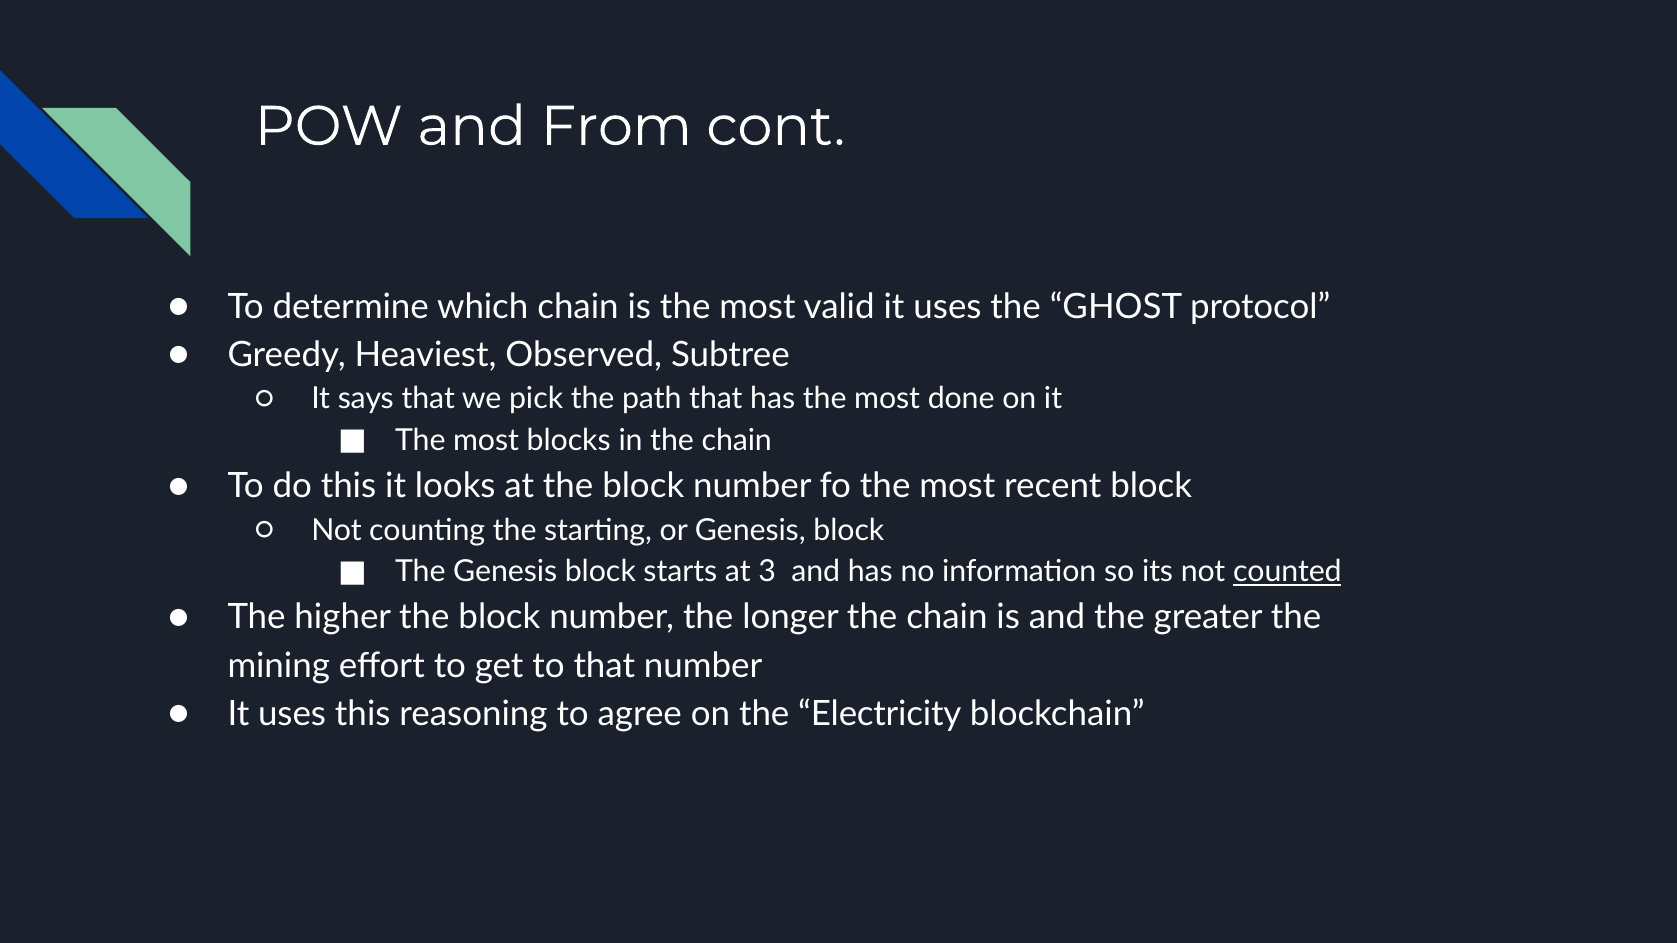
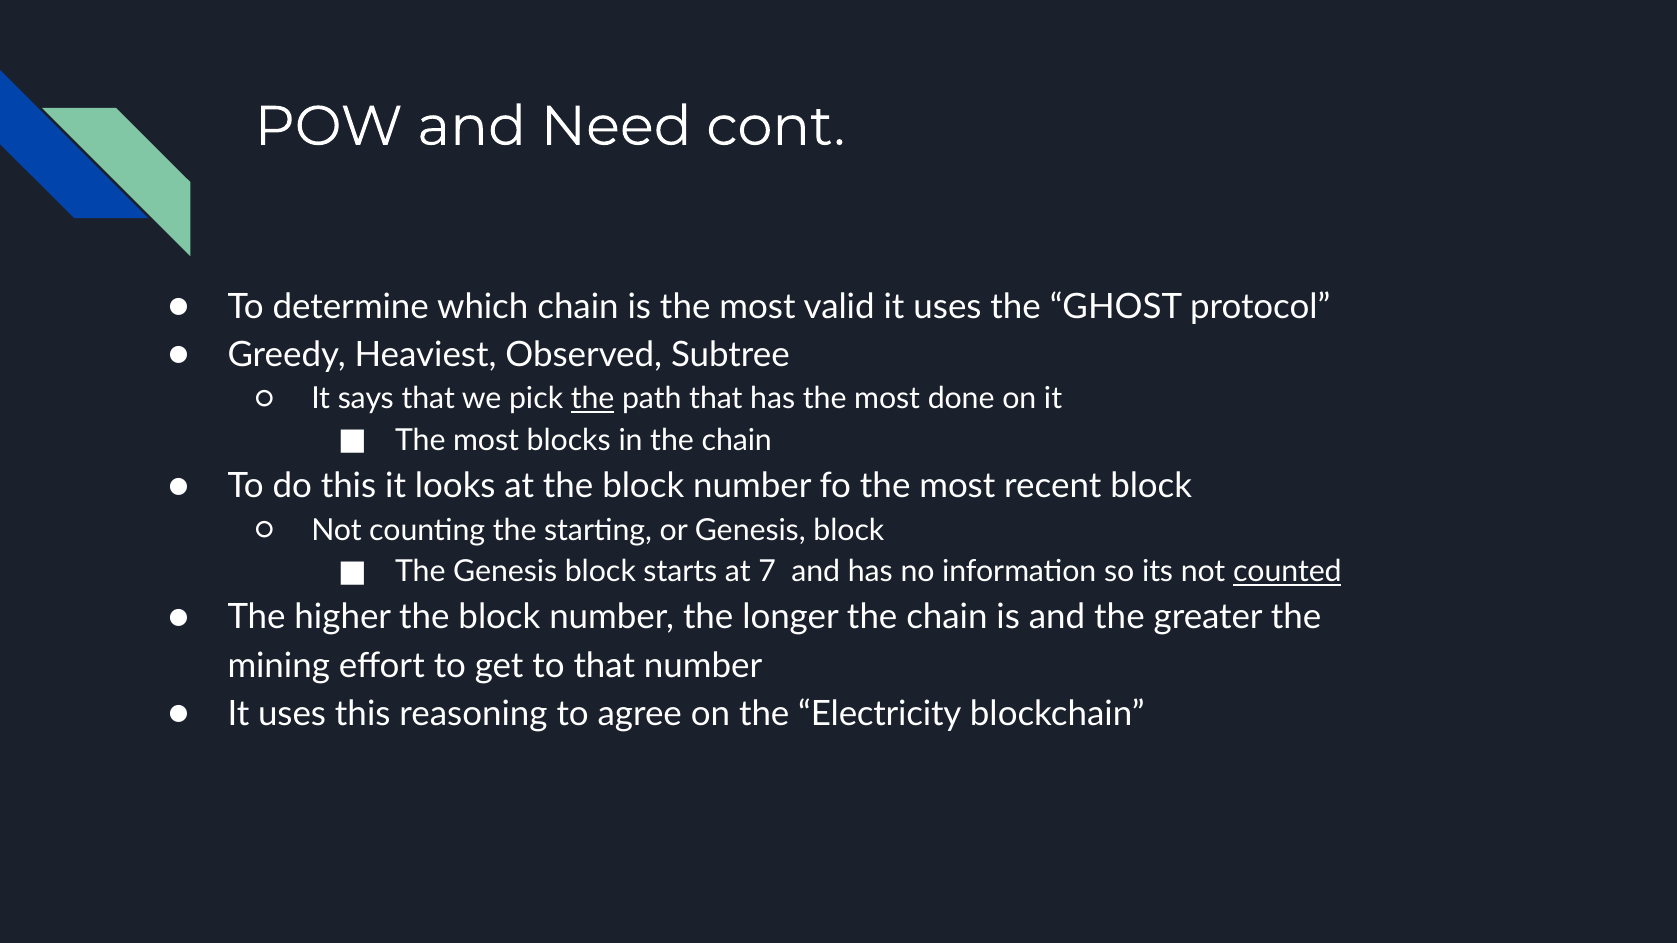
From: From -> Need
the at (593, 399) underline: none -> present
3: 3 -> 7
